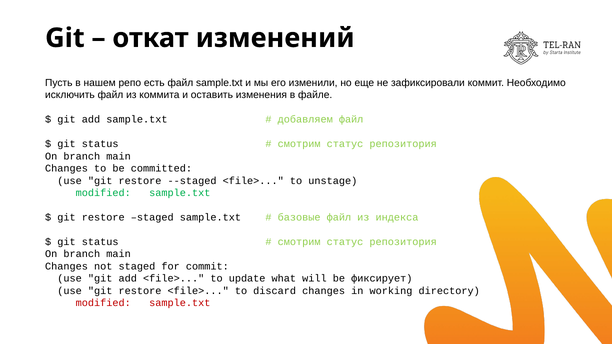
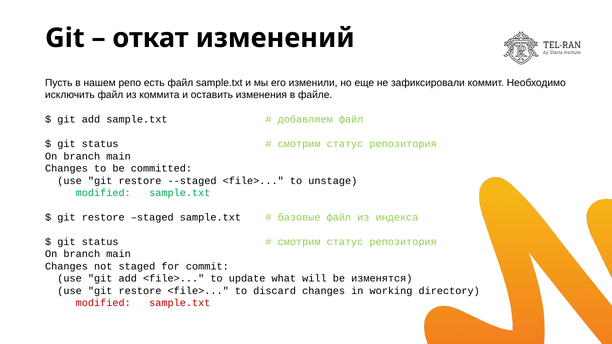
фиксирует: фиксирует -> изменятся
